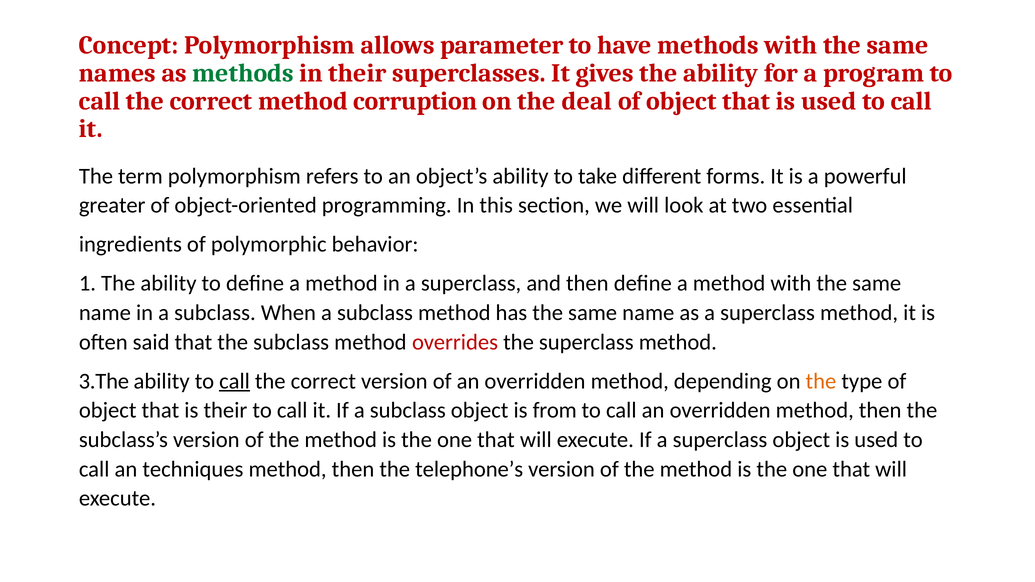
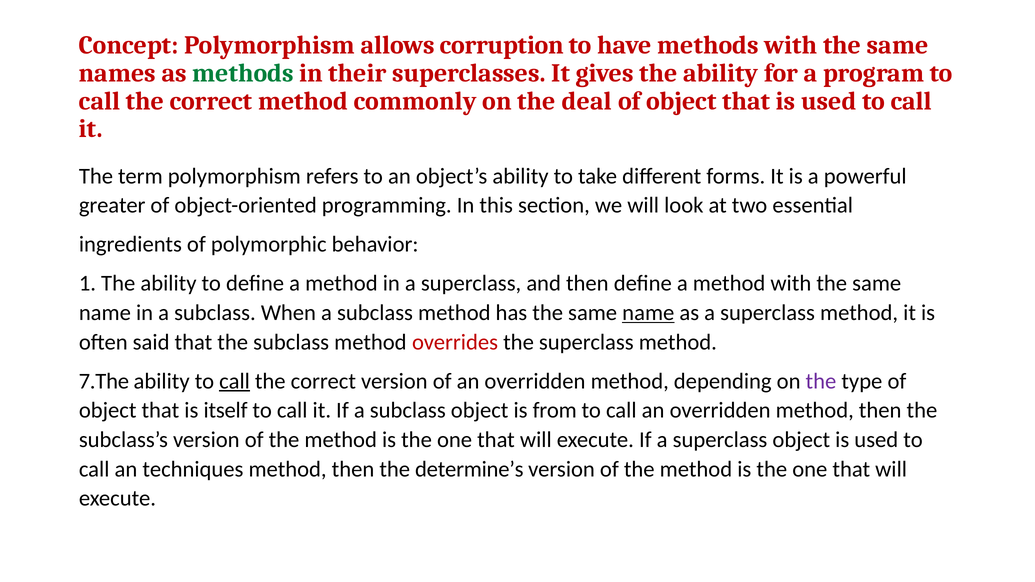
parameter: parameter -> corruption
corruption: corruption -> commonly
name at (648, 313) underline: none -> present
3.The: 3.The -> 7.The
the at (821, 381) colour: orange -> purple
is their: their -> itself
telephone’s: telephone’s -> determine’s
